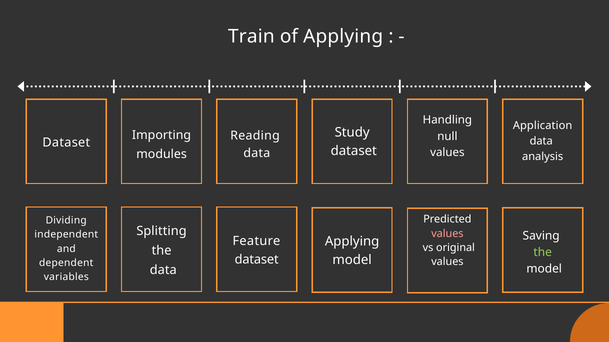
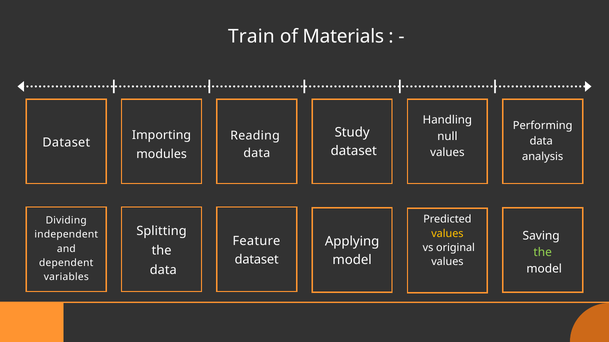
of Applying: Applying -> Materials
Application: Application -> Performing
values at (447, 234) colour: pink -> yellow
